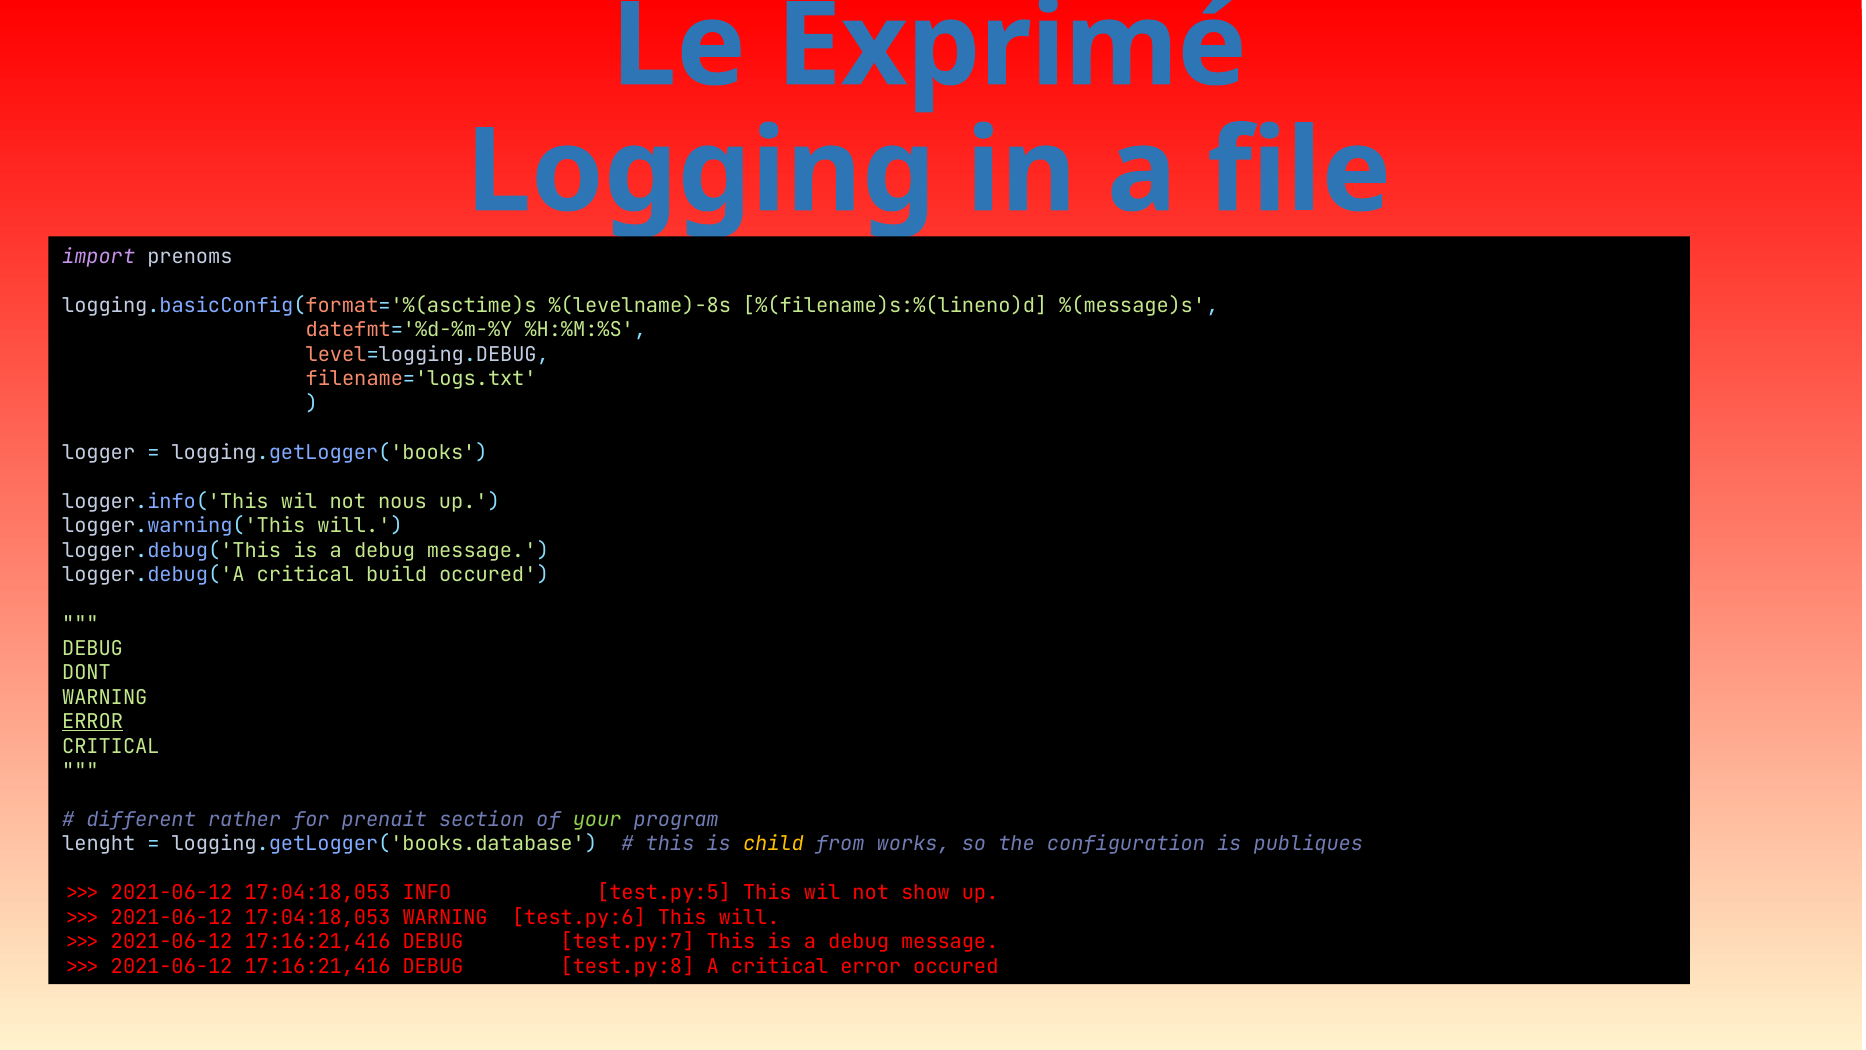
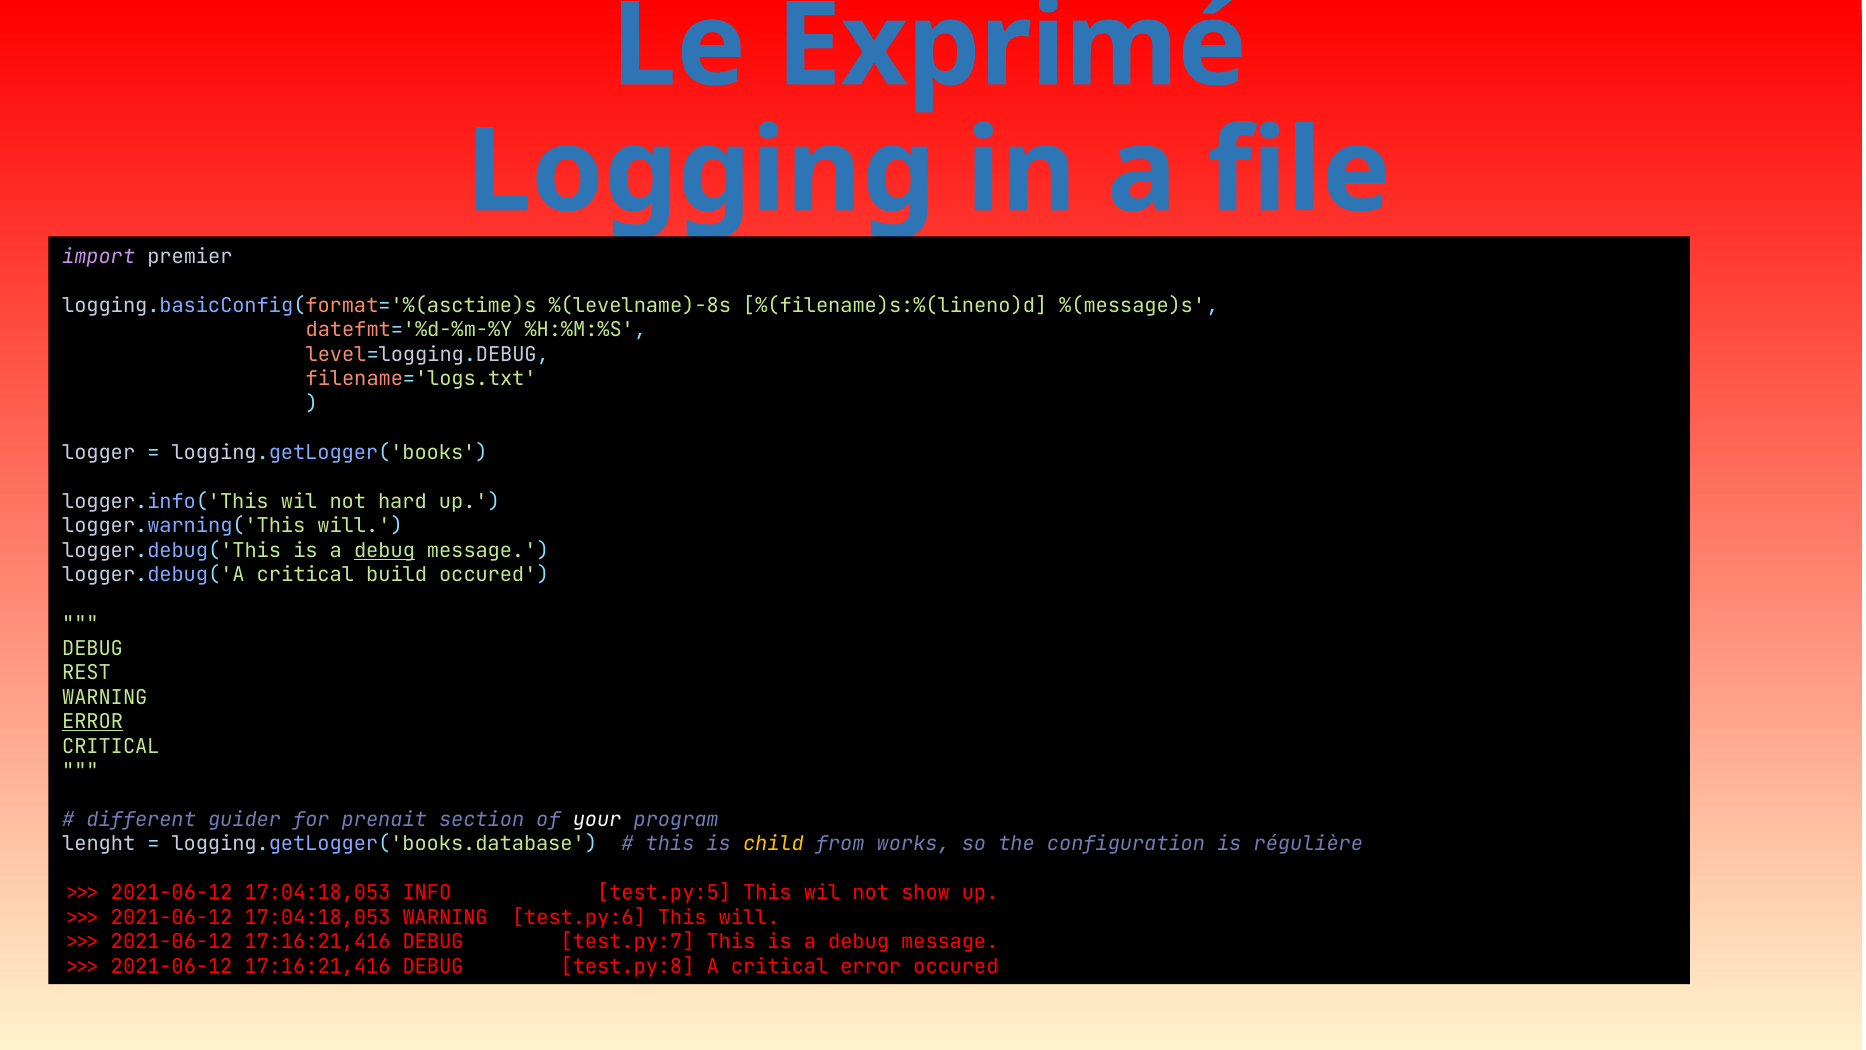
prenoms: prenoms -> premier
nous: nous -> hard
debug at (385, 550) underline: none -> present
DONT: DONT -> REST
rather: rather -> guider
your colour: light green -> white
publiques: publiques -> régulière
